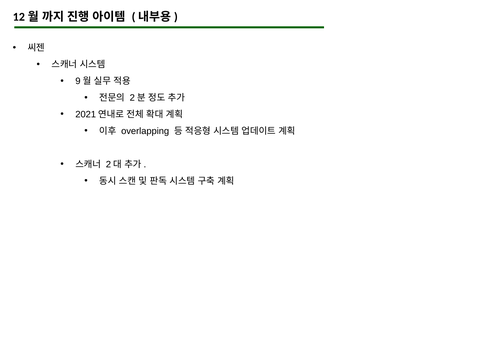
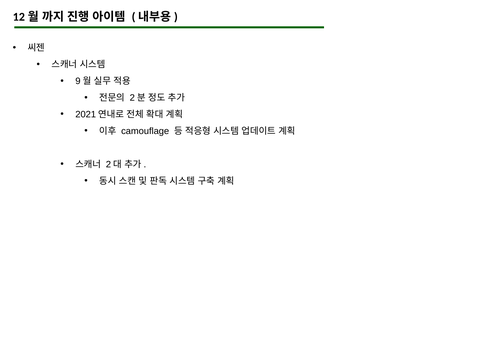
overlapping: overlapping -> camouflage
